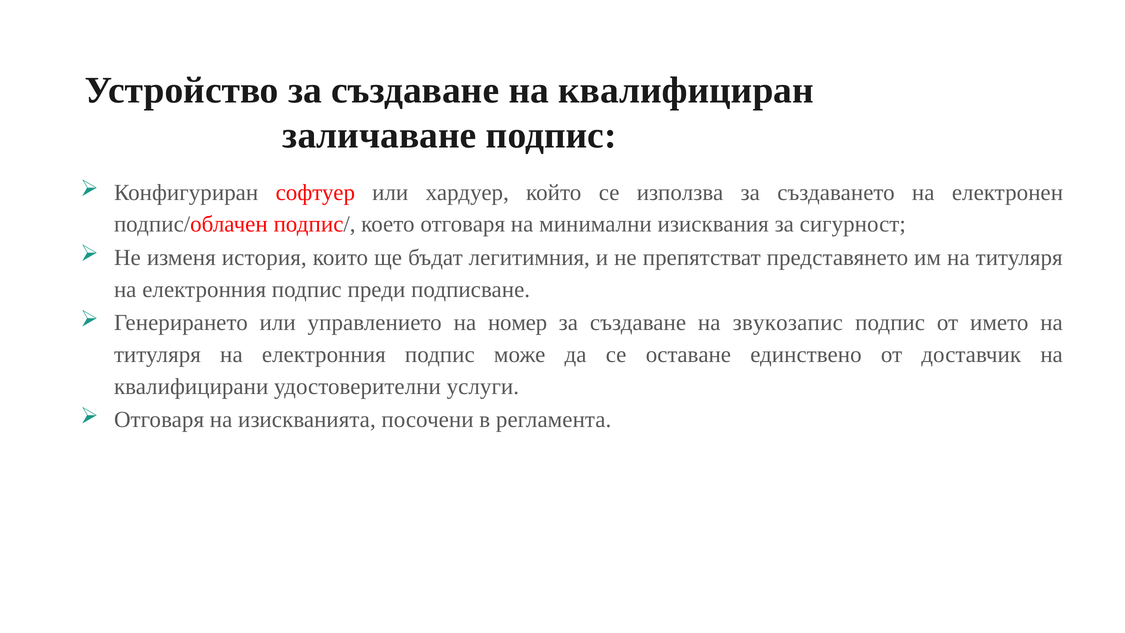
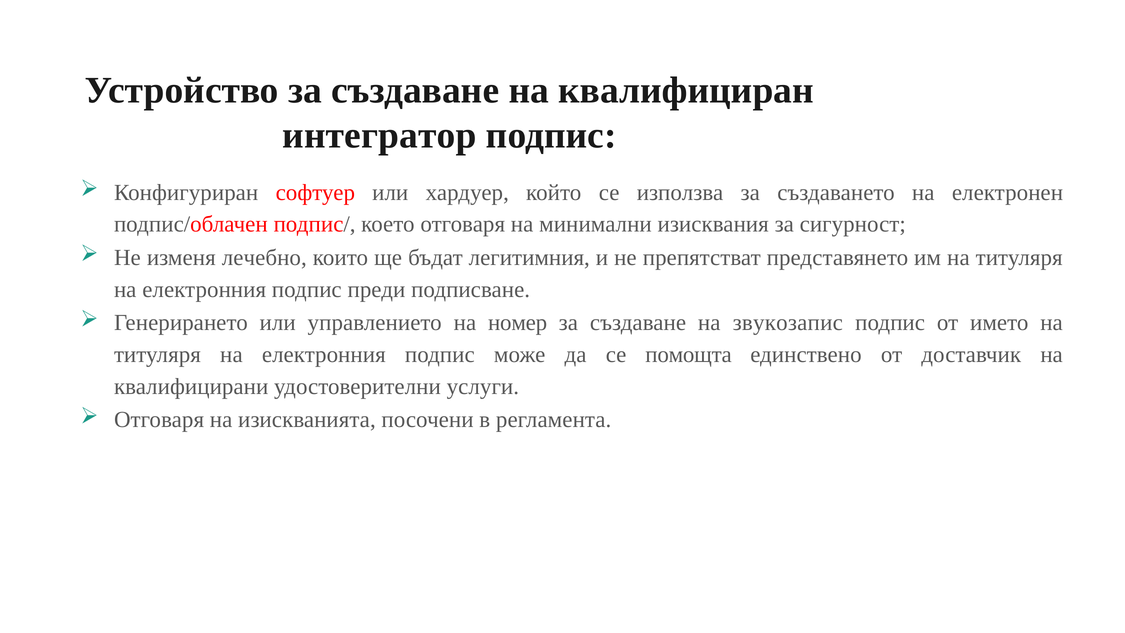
заличаване: заличаване -> интегратор
история: история -> лечебно
оставане: оставане -> помощта
